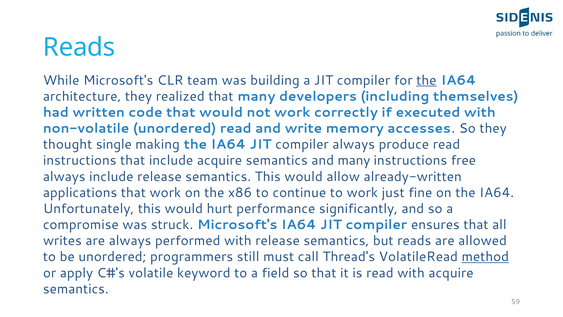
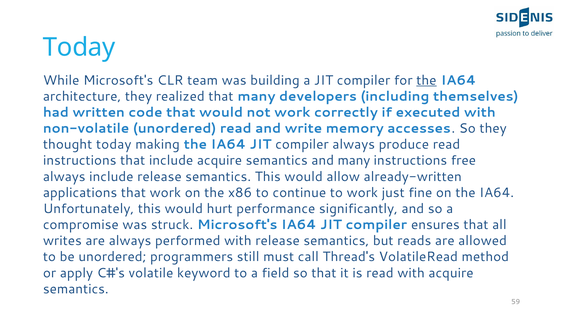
Reads at (79, 47): Reads -> Today
thought single: single -> today
method underline: present -> none
